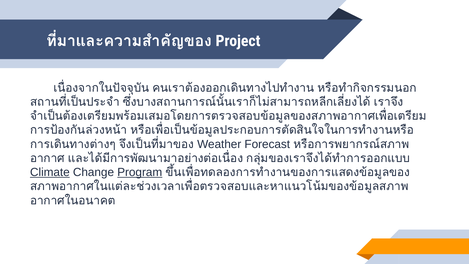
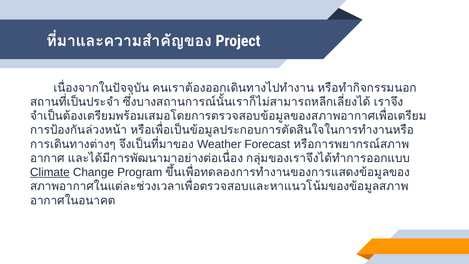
Program underline: present -> none
